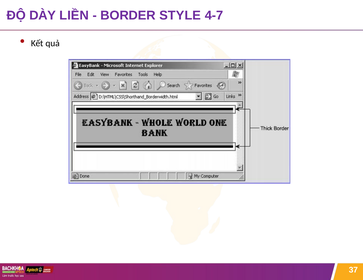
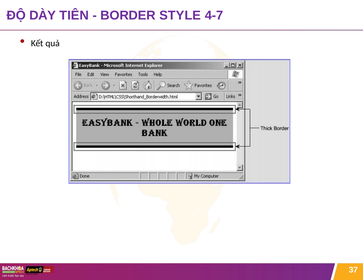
LIỀN: LIỀN -> TIÊN
